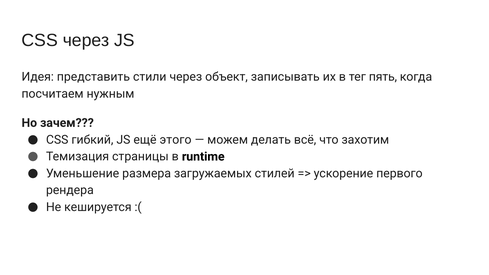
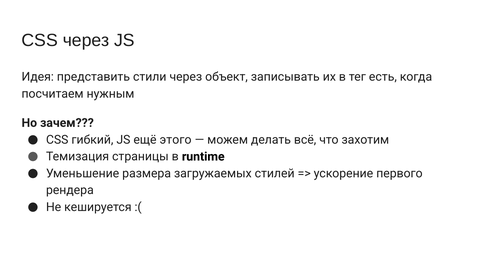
пять: пять -> есть
